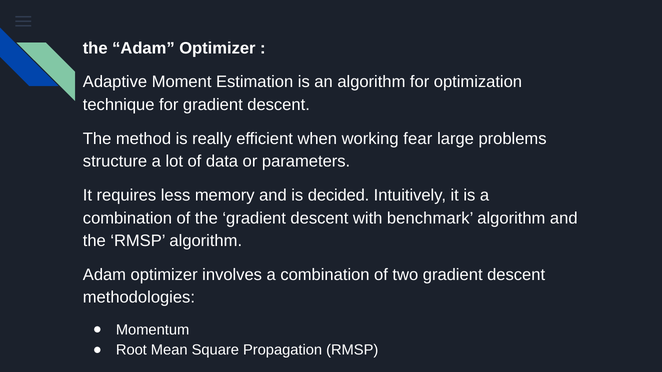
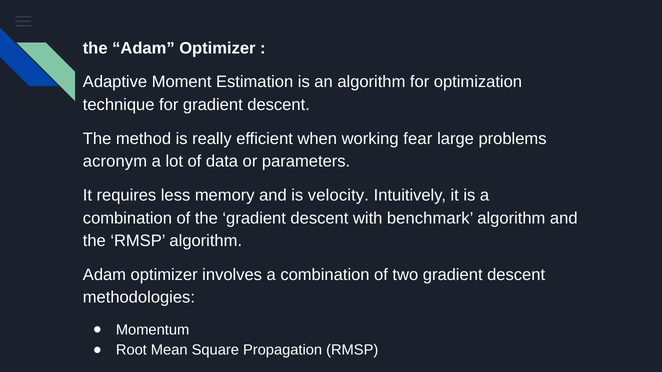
structure: structure -> acronym
decided: decided -> velocity
